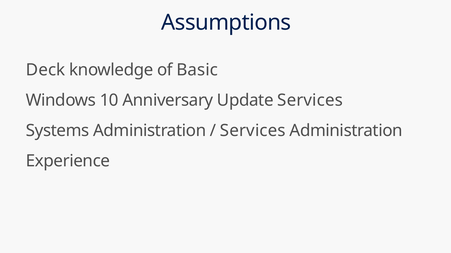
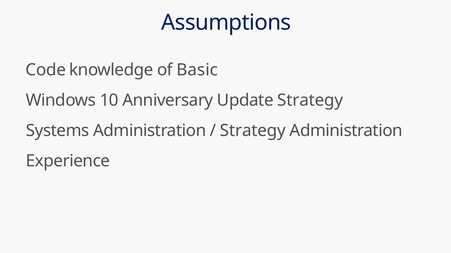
Deck: Deck -> Code
Update Services: Services -> Strategy
Services at (253, 131): Services -> Strategy
